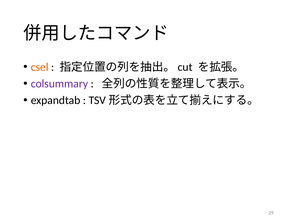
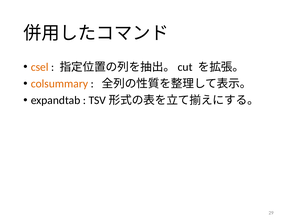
colsummary colour: purple -> orange
